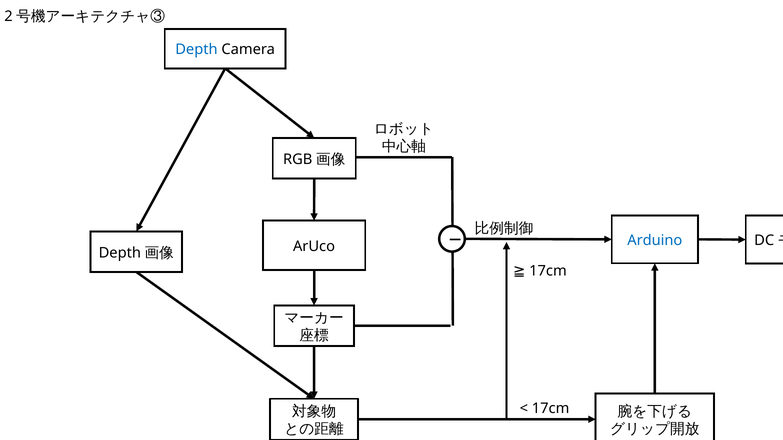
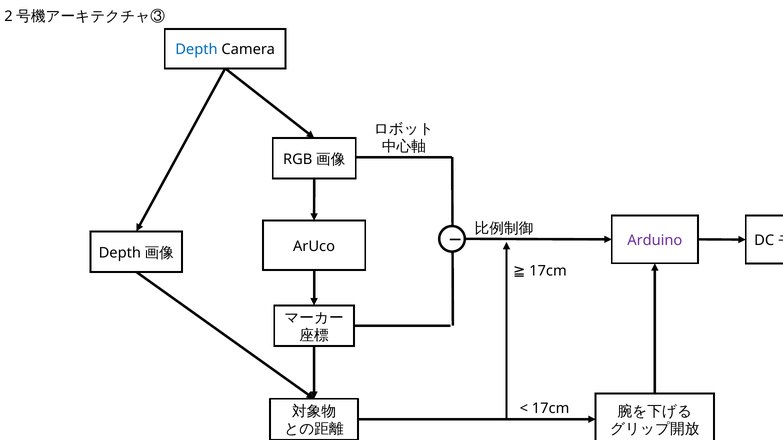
Arduino colour: blue -> purple
